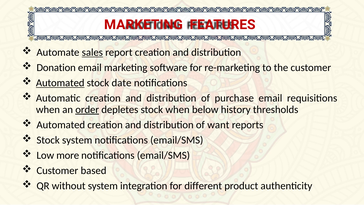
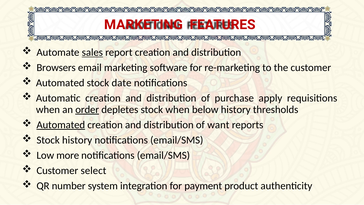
Donation: Donation -> Browsers
Automated at (60, 83) underline: present -> none
purchase email: email -> apply
Automated at (61, 125) underline: none -> present
Stock system: system -> history
based: based -> select
without: without -> number
different: different -> payment
